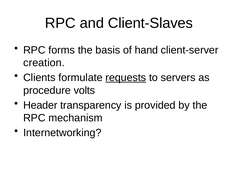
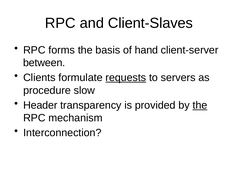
creation: creation -> between
volts: volts -> slow
the at (200, 105) underline: none -> present
Internetworking: Internetworking -> Interconnection
